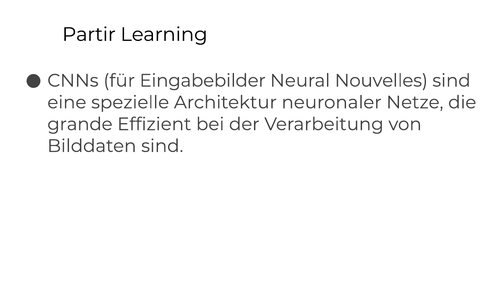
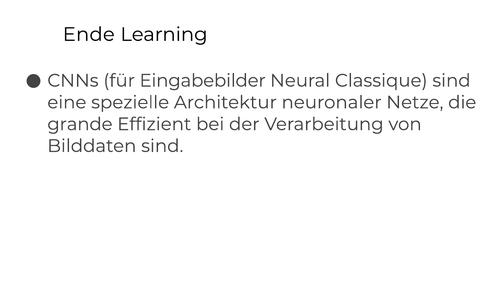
Partir: Partir -> Ende
Nouvelles: Nouvelles -> Classique
